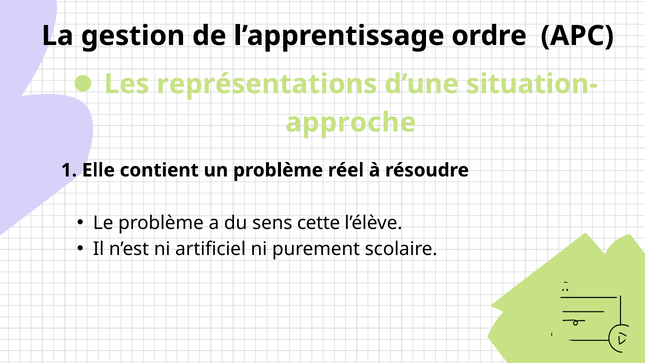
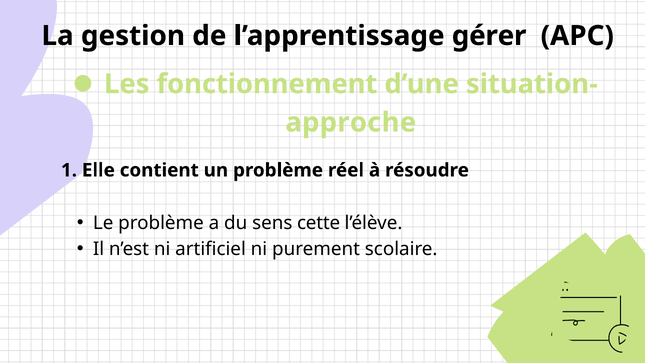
ordre: ordre -> gérer
représentations: représentations -> fonctionnement
